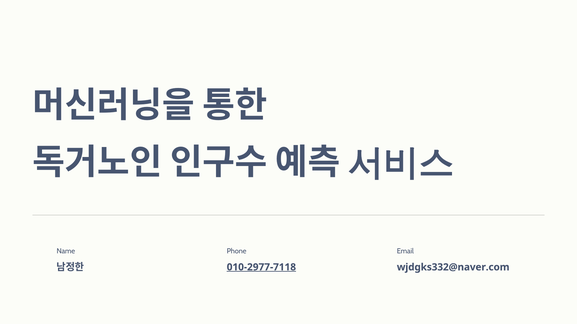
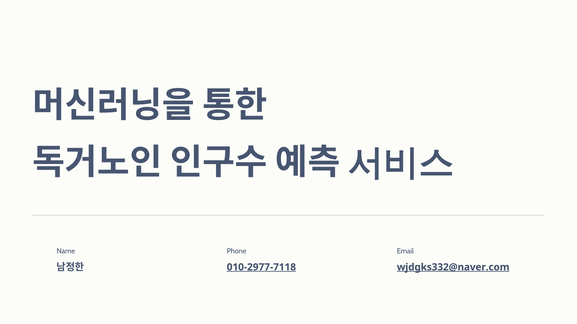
wjdgks332@naver.com underline: none -> present
